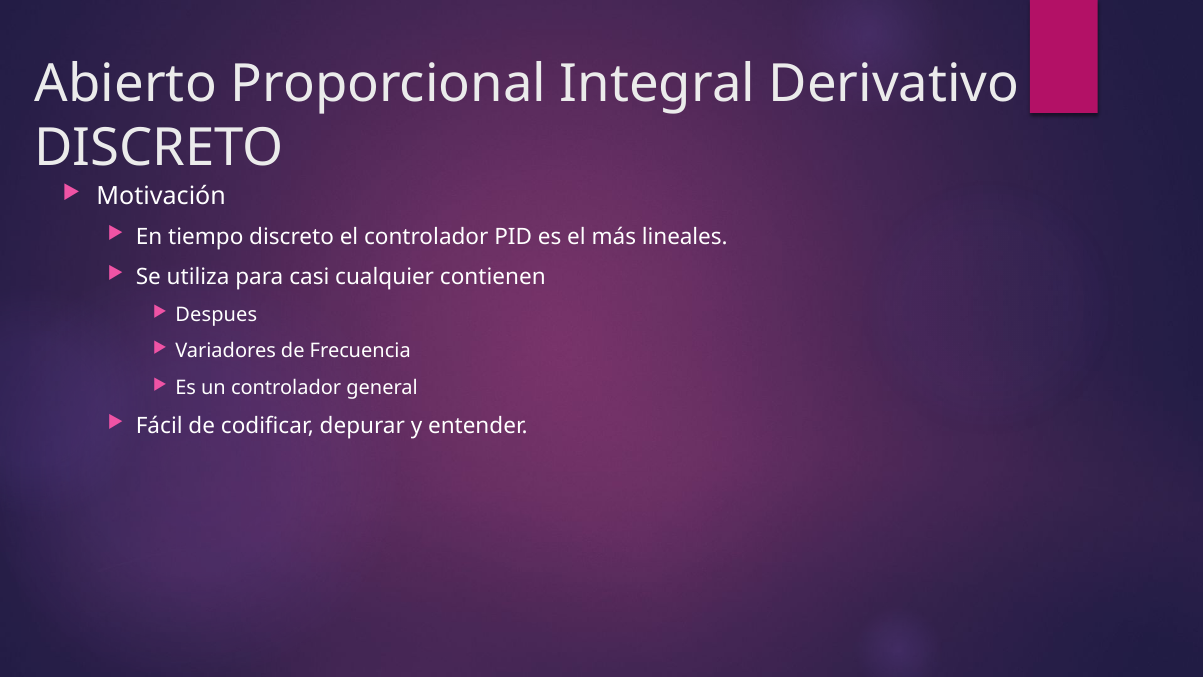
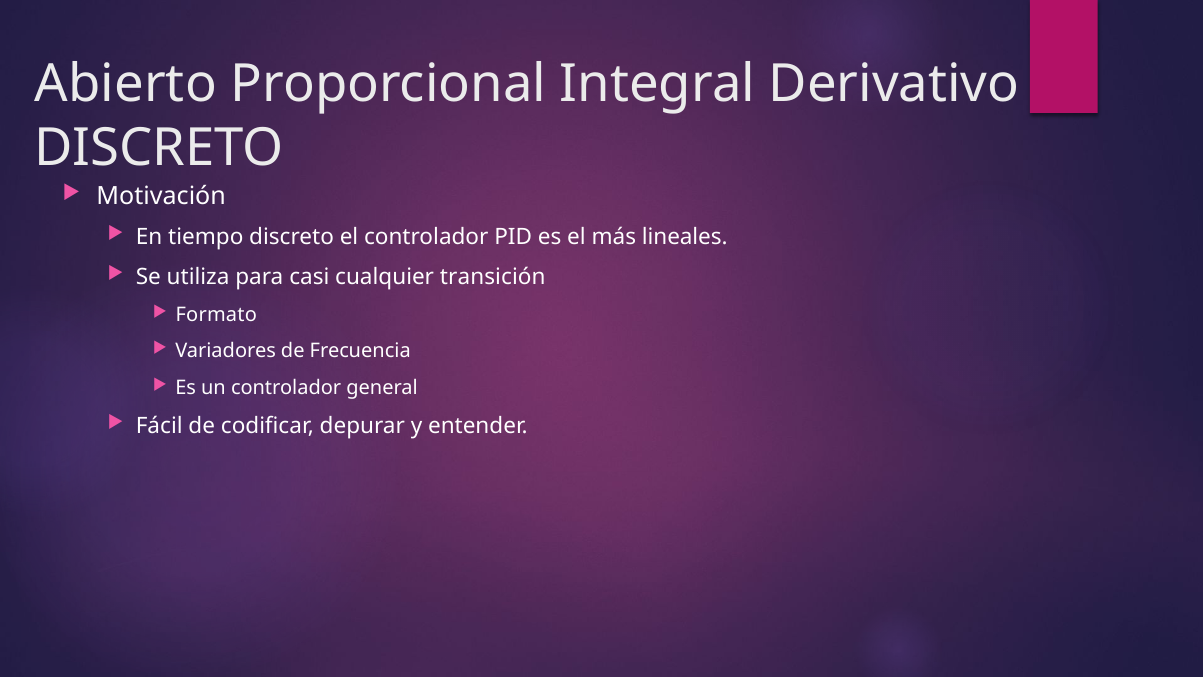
contienen: contienen -> transición
Despues: Despues -> Formato
